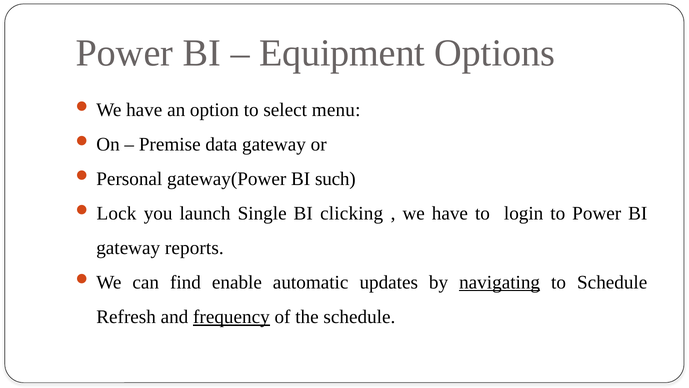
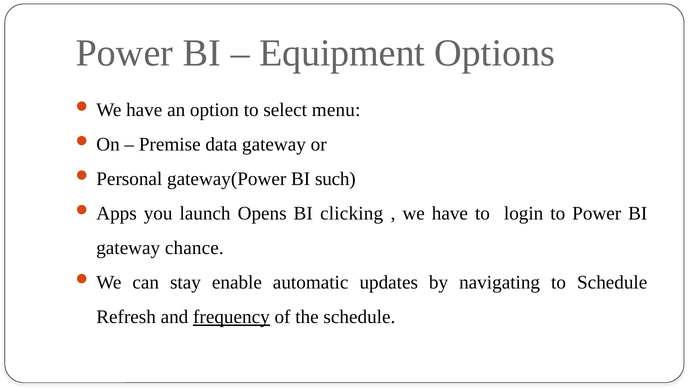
Lock: Lock -> Apps
Single: Single -> Opens
reports: reports -> chance
find: find -> stay
navigating underline: present -> none
